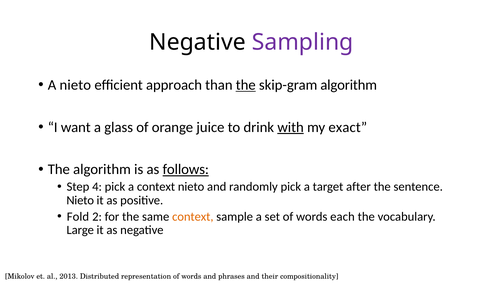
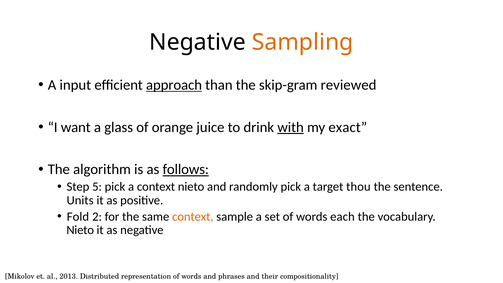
Sampling colour: purple -> orange
A nieto: nieto -> input
approach underline: none -> present
the at (246, 85) underline: present -> none
skip-gram algorithm: algorithm -> reviewed
4: 4 -> 5
after: after -> thou
Nieto at (80, 200): Nieto -> Units
Large at (80, 230): Large -> Nieto
